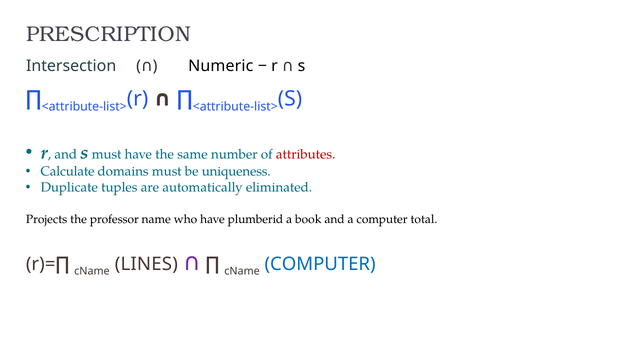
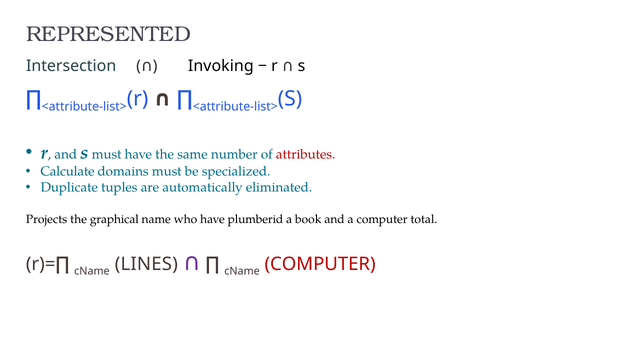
PRESCRIPTION: PRESCRIPTION -> REPRESENTED
Numeric: Numeric -> Invoking
uniqueness: uniqueness -> specialized
professor: professor -> graphical
COMPUTER at (320, 264) colour: blue -> red
